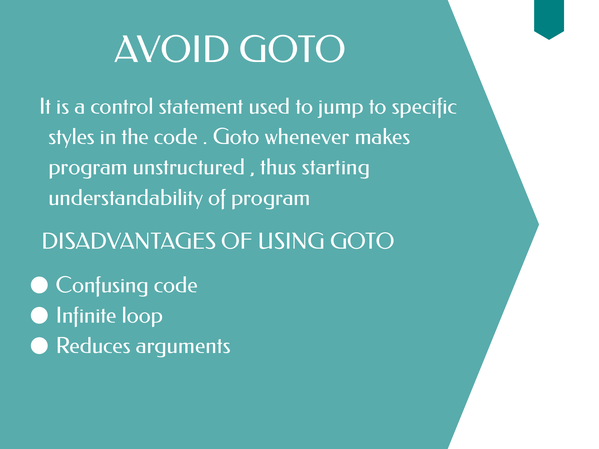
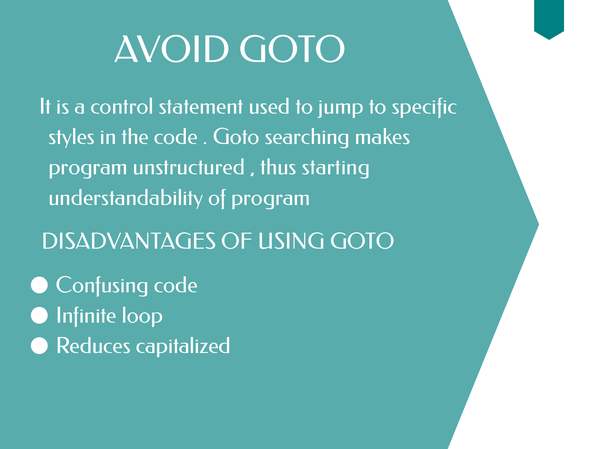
whenever: whenever -> searching
arguments: arguments -> capitalized
